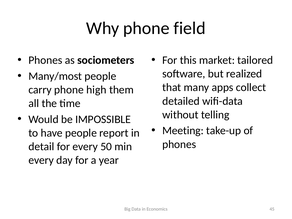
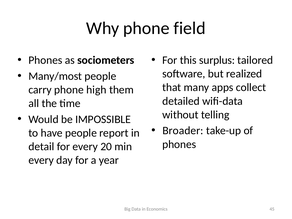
market: market -> surplus
Meeting: Meeting -> Broader
50: 50 -> 20
